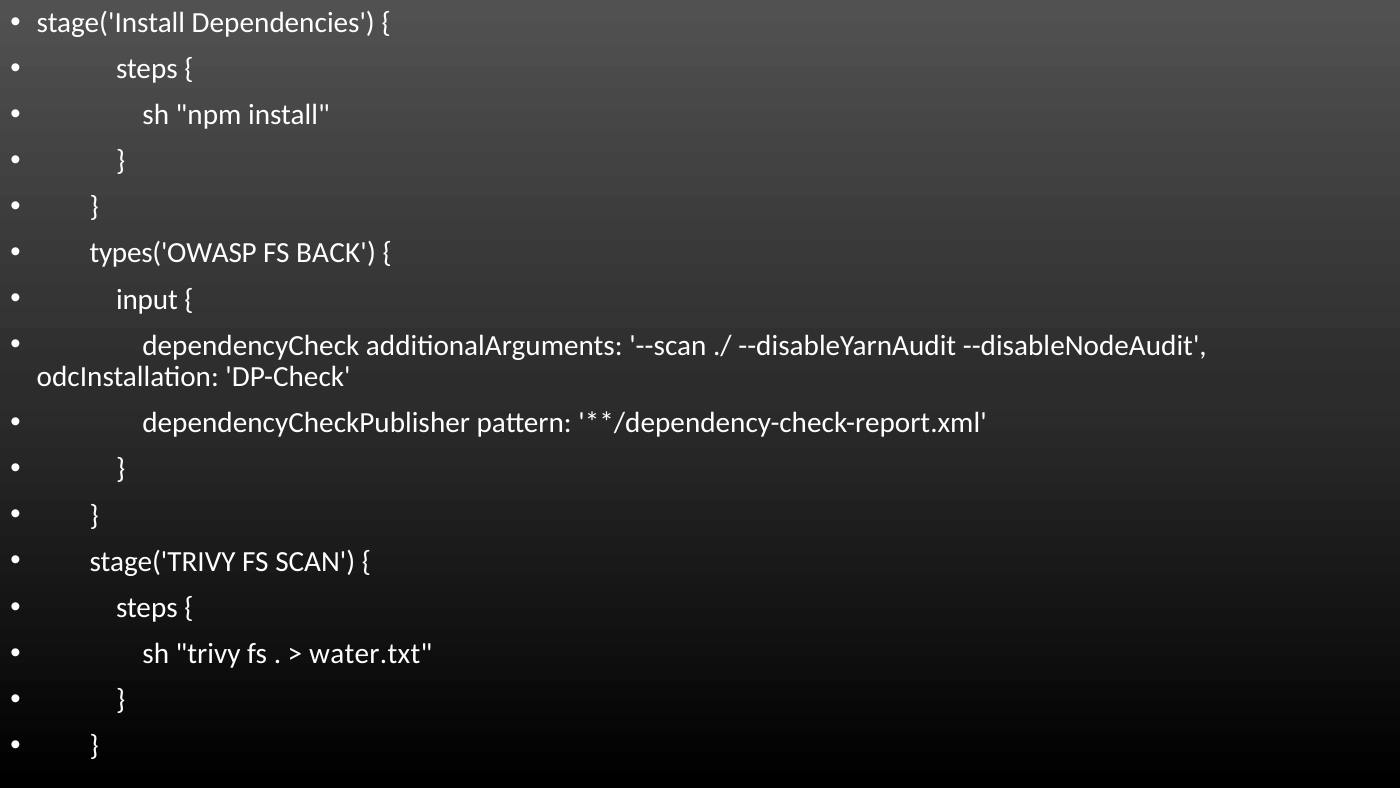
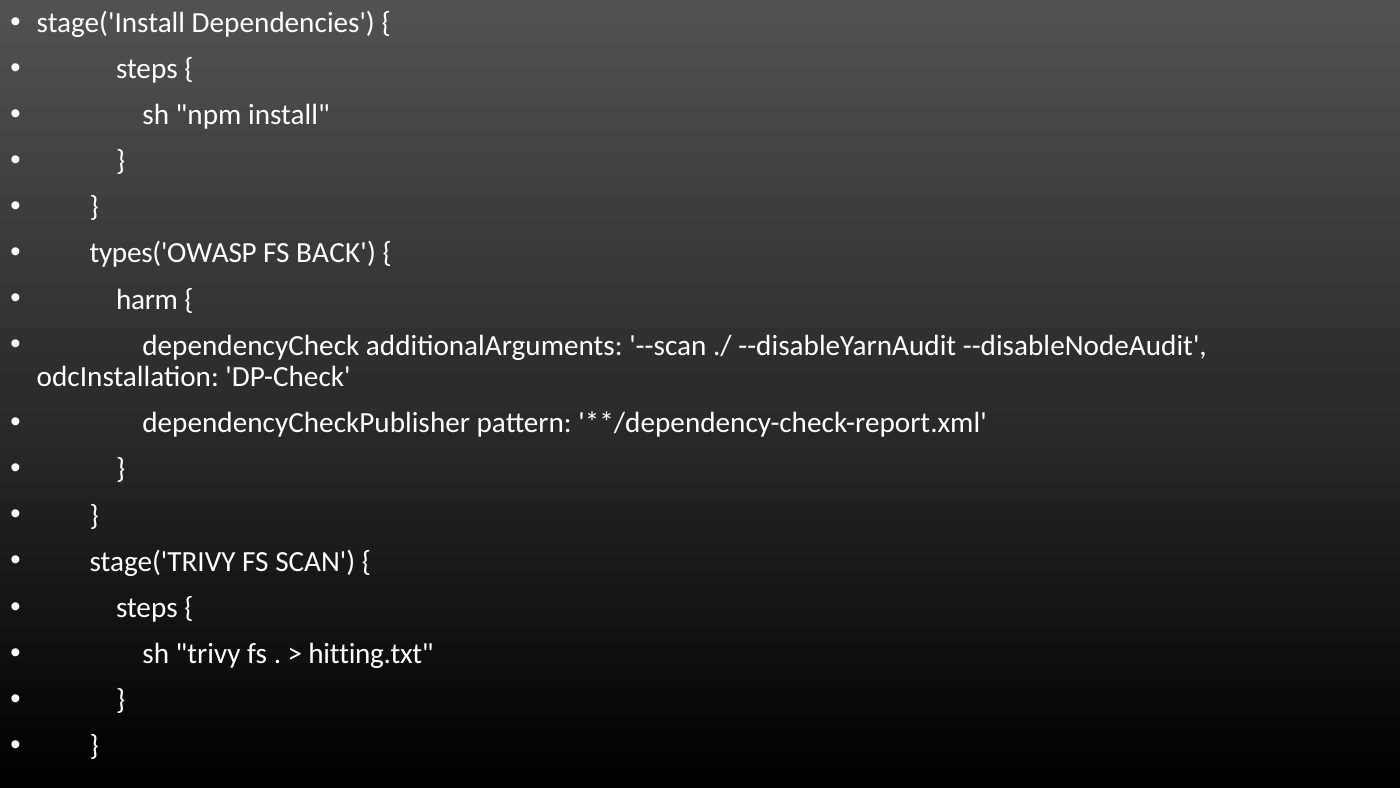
input: input -> harm
water.txt: water.txt -> hitting.txt
